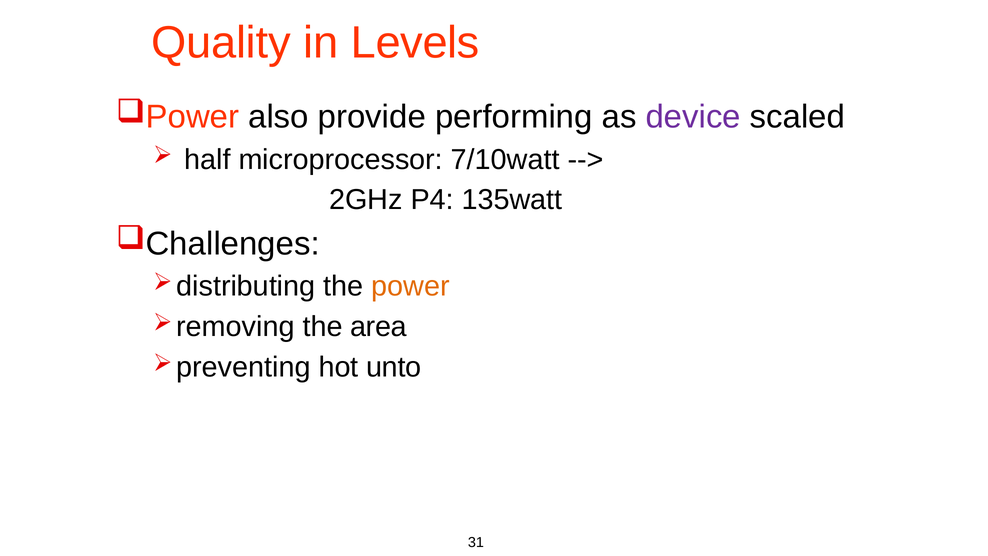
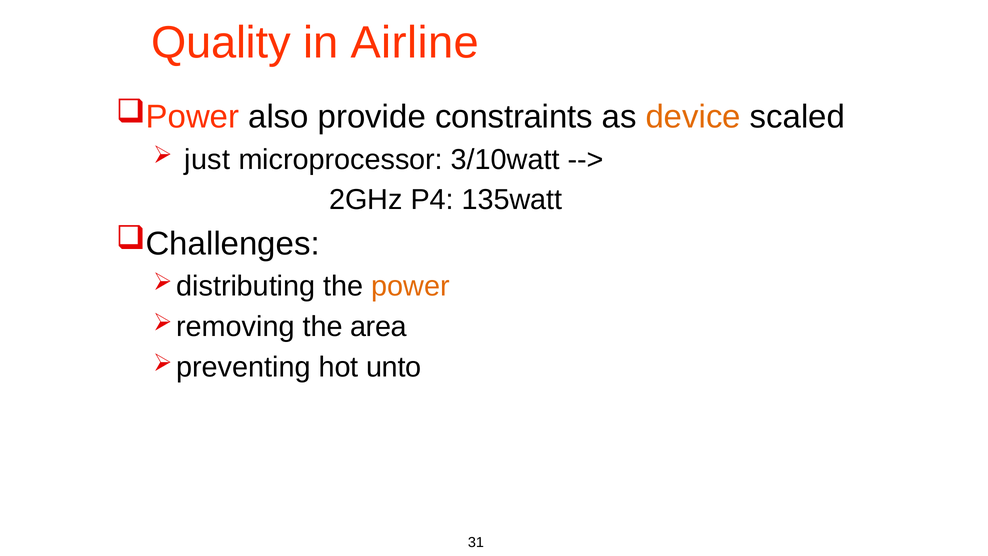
Levels: Levels -> Airline
performing: performing -> constraints
device colour: purple -> orange
half: half -> just
7/10watt: 7/10watt -> 3/10watt
